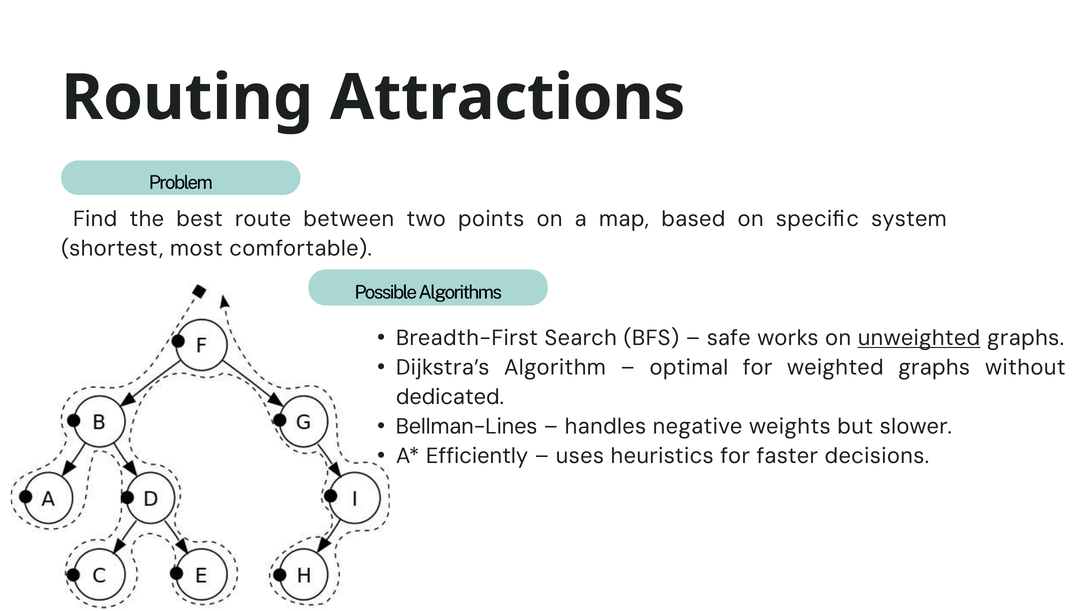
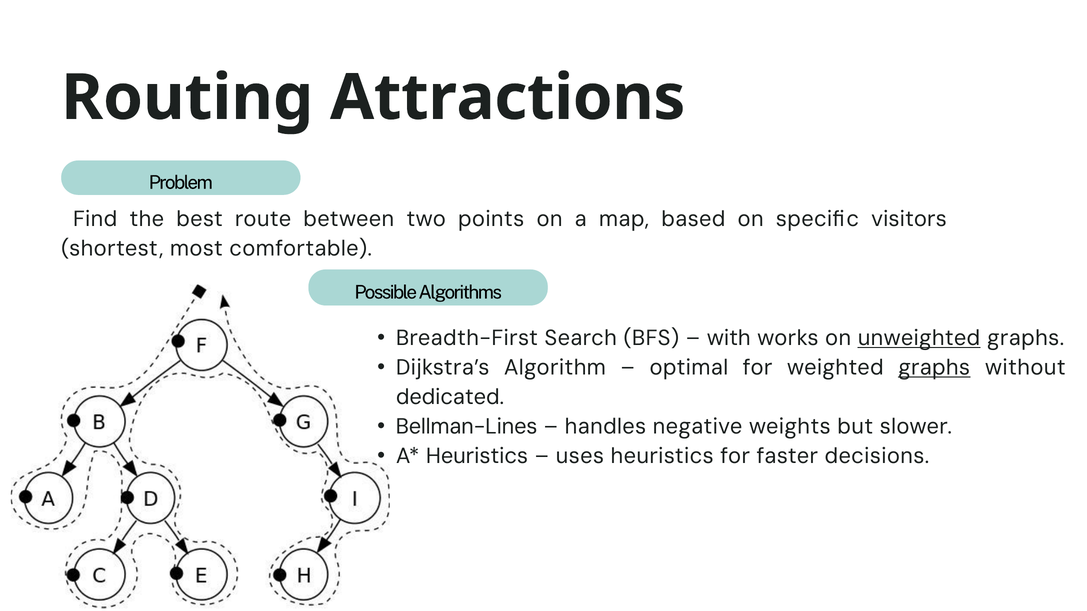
system: system -> visitors
safe: safe -> with
graphs at (934, 368) underline: none -> present
Efficiently at (477, 457): Efficiently -> Heuristics
